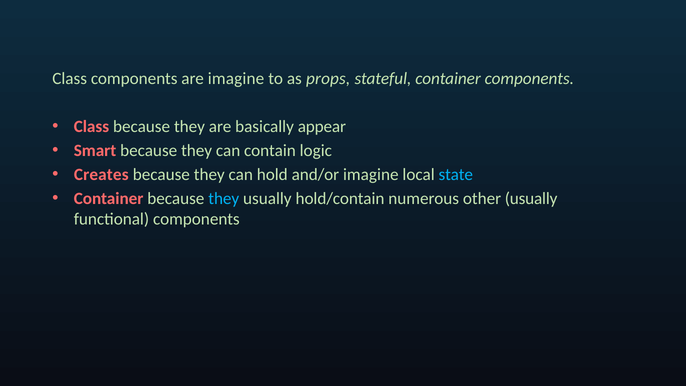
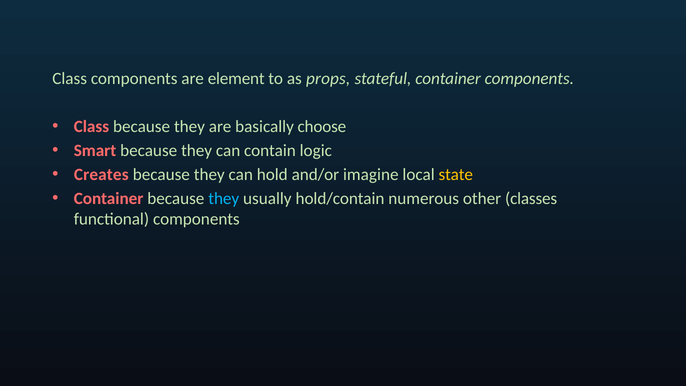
are imagine: imagine -> element
appear: appear -> choose
state colour: light blue -> yellow
other usually: usually -> classes
